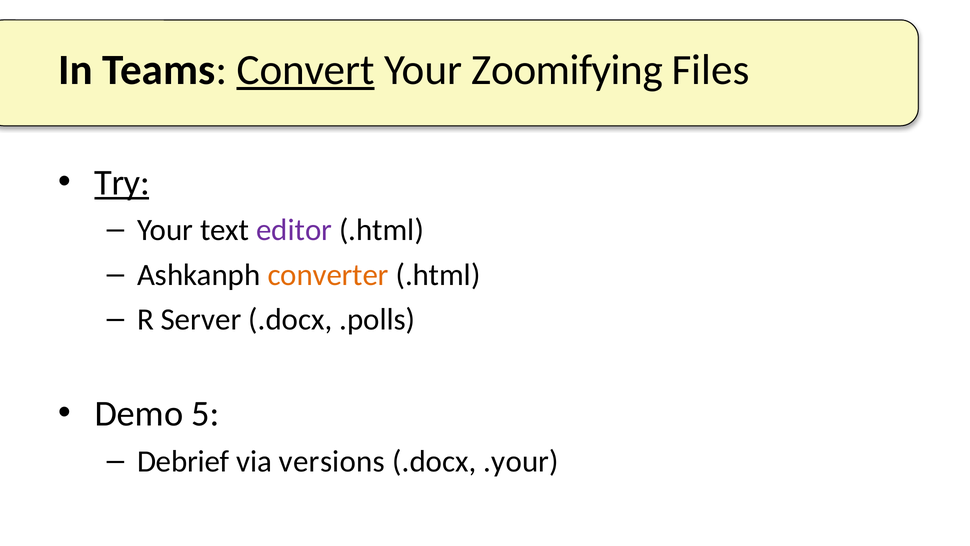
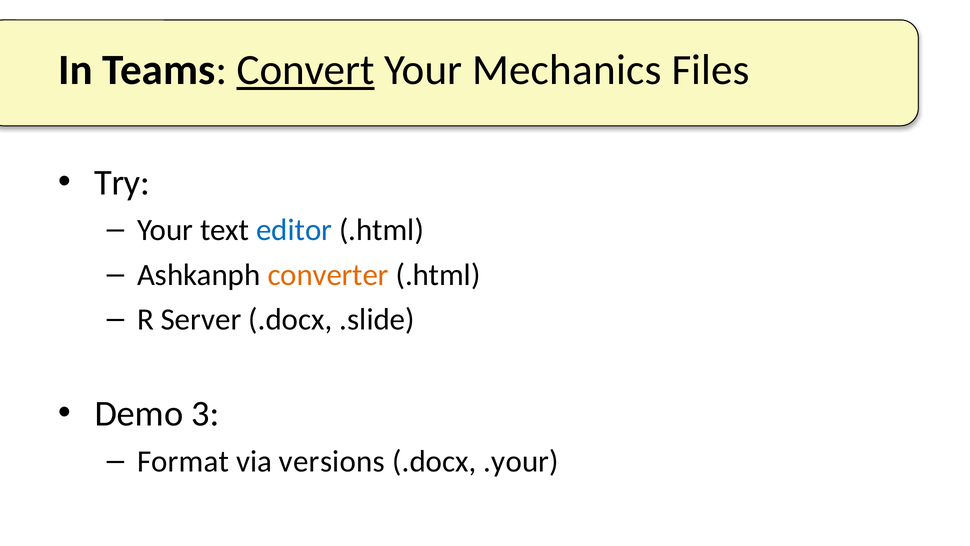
Zoomifying: Zoomifying -> Mechanics
Try underline: present -> none
editor colour: purple -> blue
.polls: .polls -> .slide
5: 5 -> 3
Debrief: Debrief -> Format
